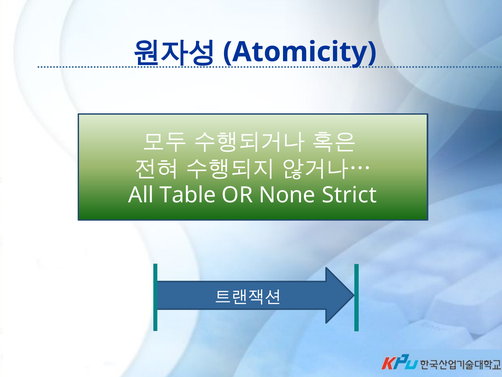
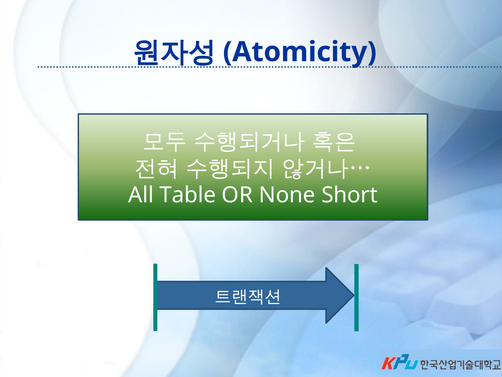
Strict: Strict -> Short
